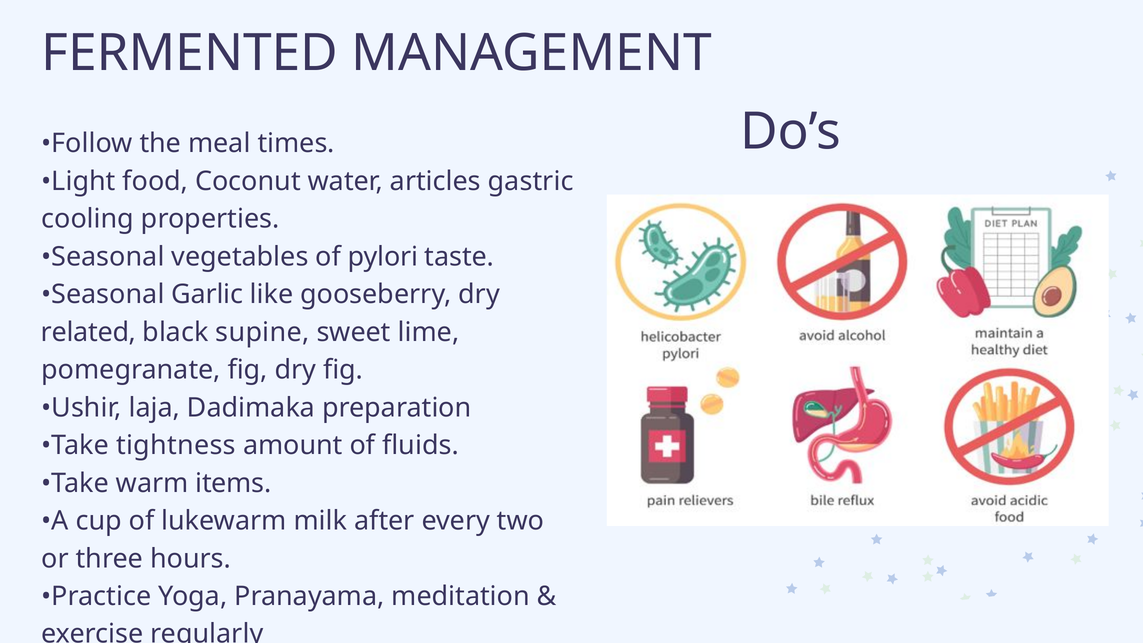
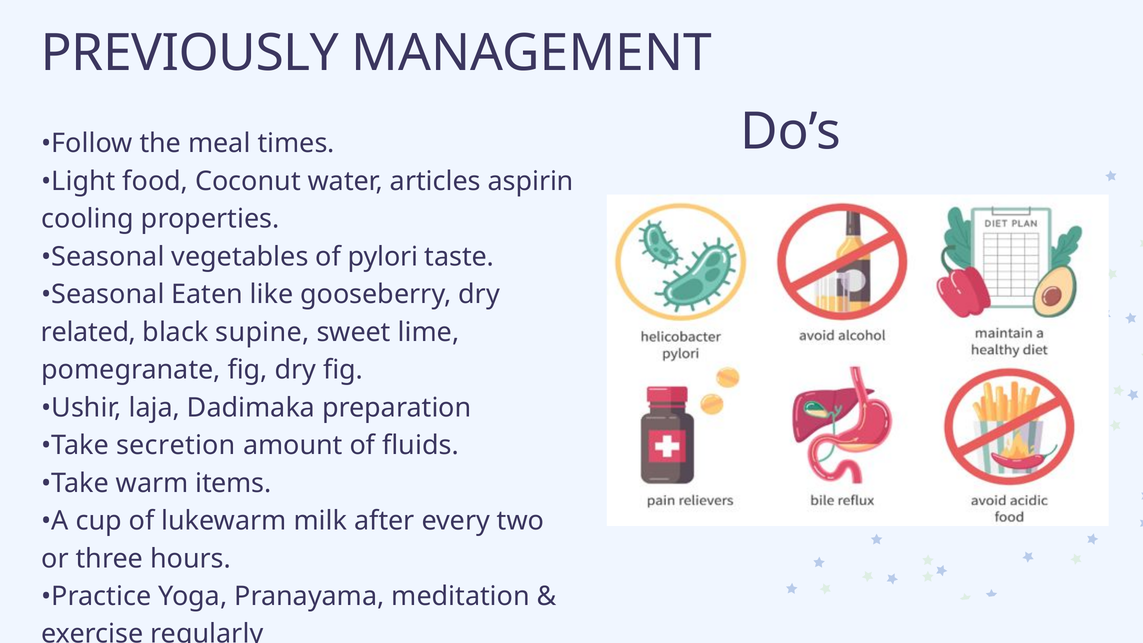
FERMENTED: FERMENTED -> PREVIOUSLY
gastric: gastric -> aspirin
Garlic: Garlic -> Eaten
tightness: tightness -> secretion
